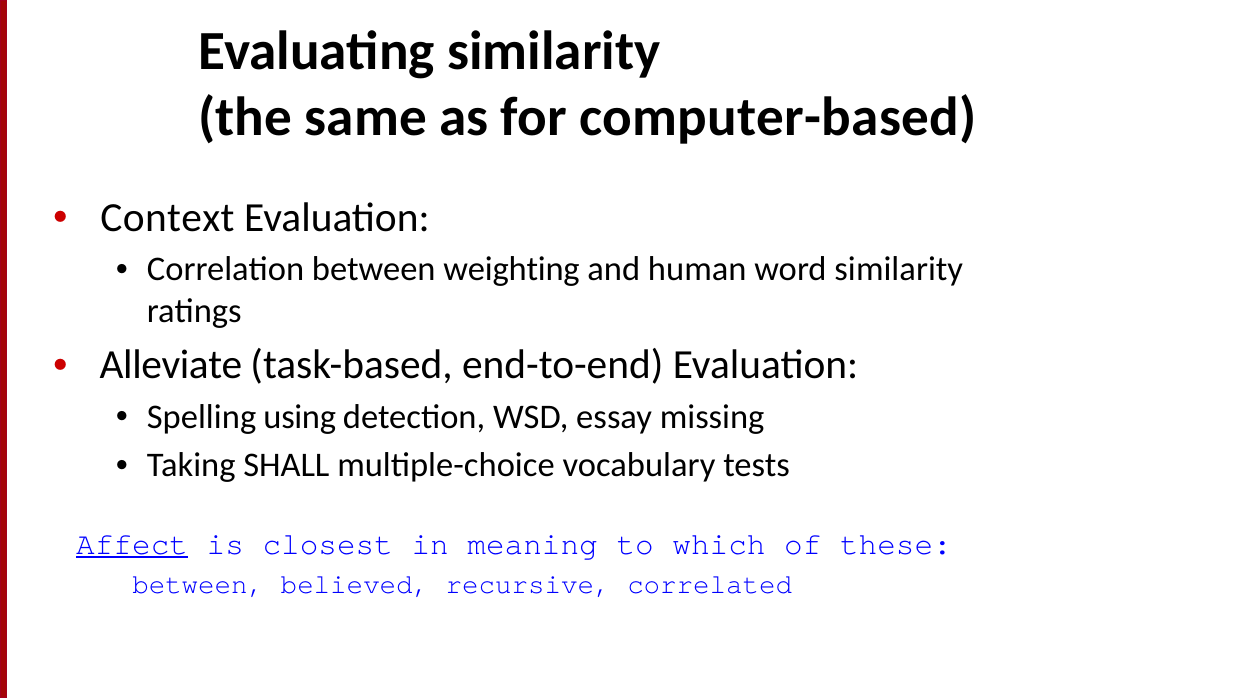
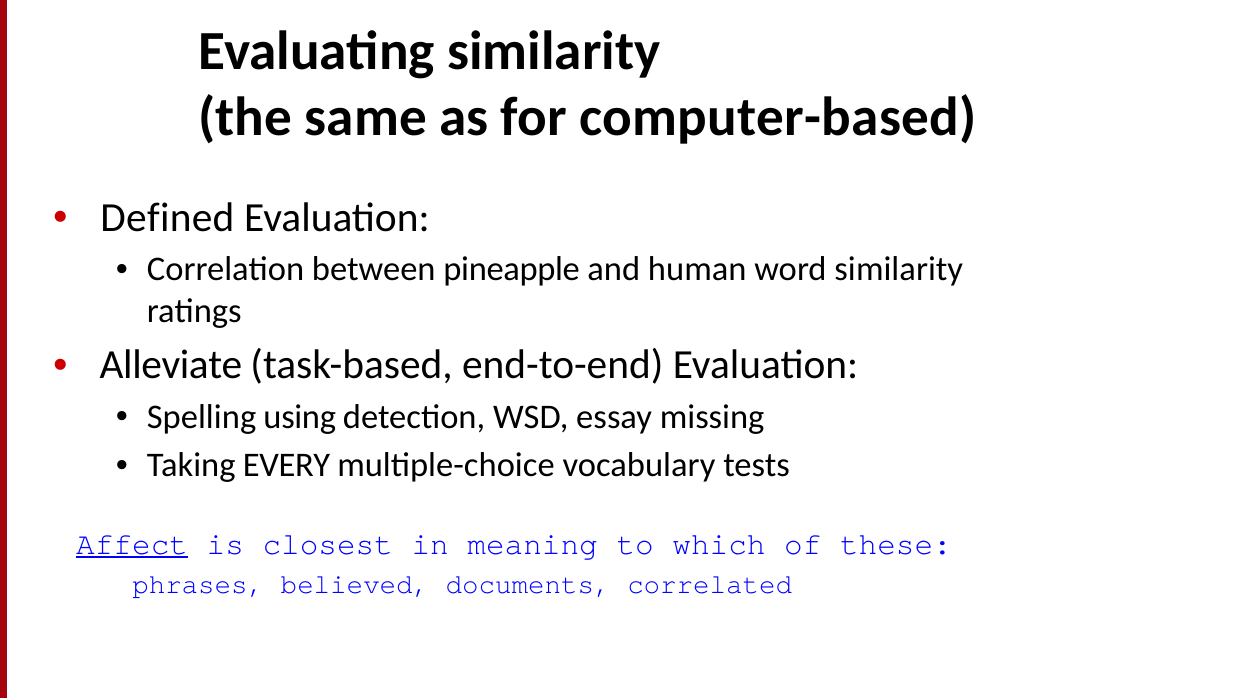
Context: Context -> Defined
weighting: weighting -> pineapple
SHALL: SHALL -> EVERY
between at (198, 585): between -> phrases
recursive: recursive -> documents
